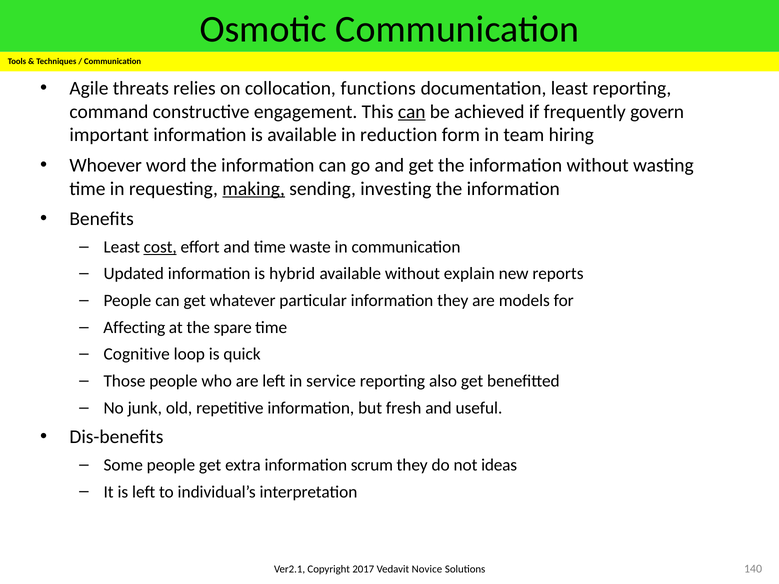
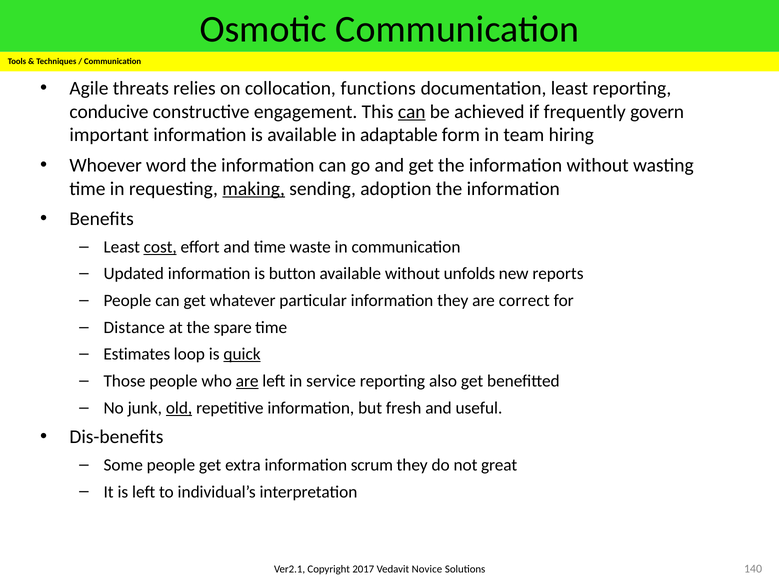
command: command -> conducive
reduction: reduction -> adaptable
investing: investing -> adoption
hybrid: hybrid -> button
explain: explain -> unfolds
models: models -> correct
Affecting: Affecting -> Distance
Cognitive: Cognitive -> Estimates
quick underline: none -> present
are at (247, 381) underline: none -> present
old underline: none -> present
ideas: ideas -> great
